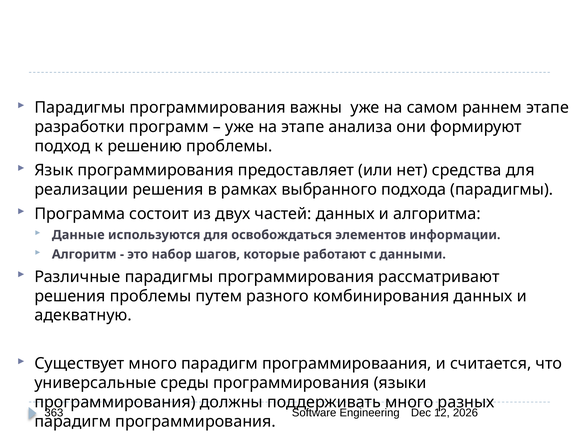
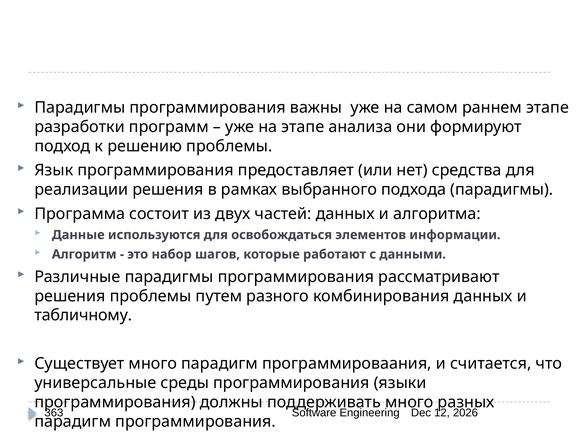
адекватную: адекватную -> табличному
